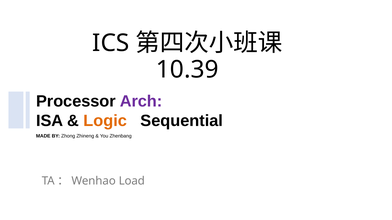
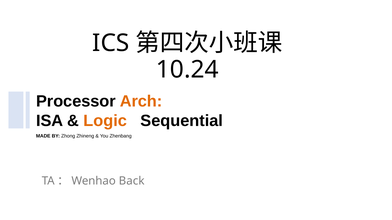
10.39: 10.39 -> 10.24
Arch colour: purple -> orange
Load: Load -> Back
